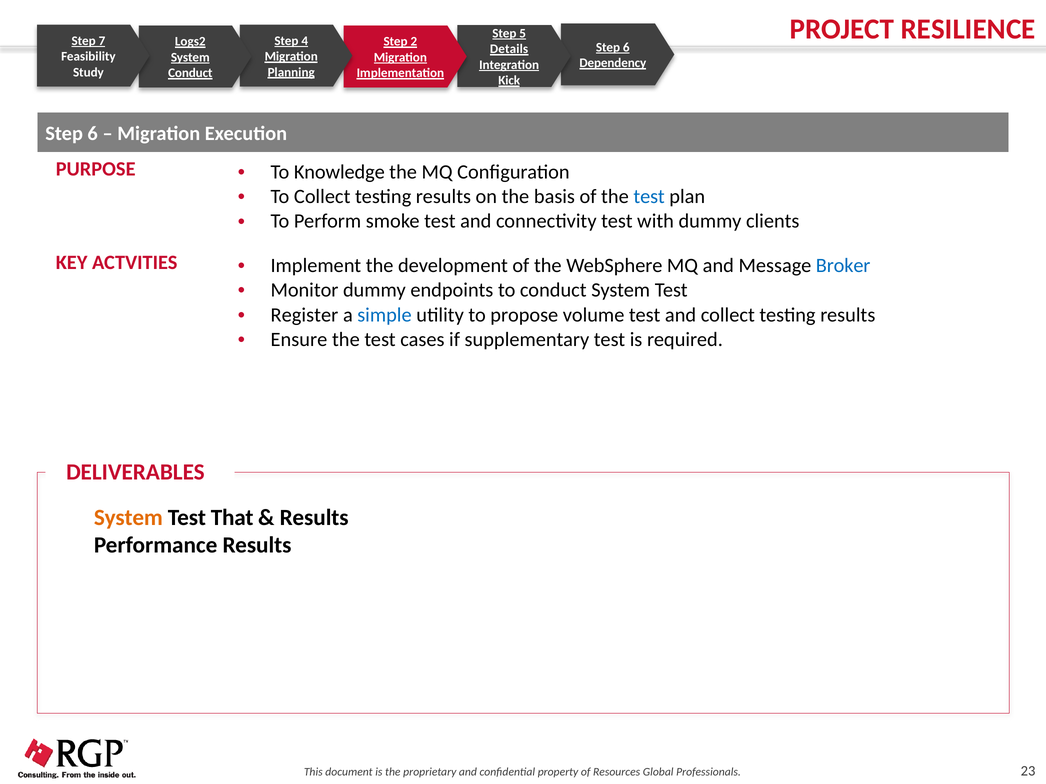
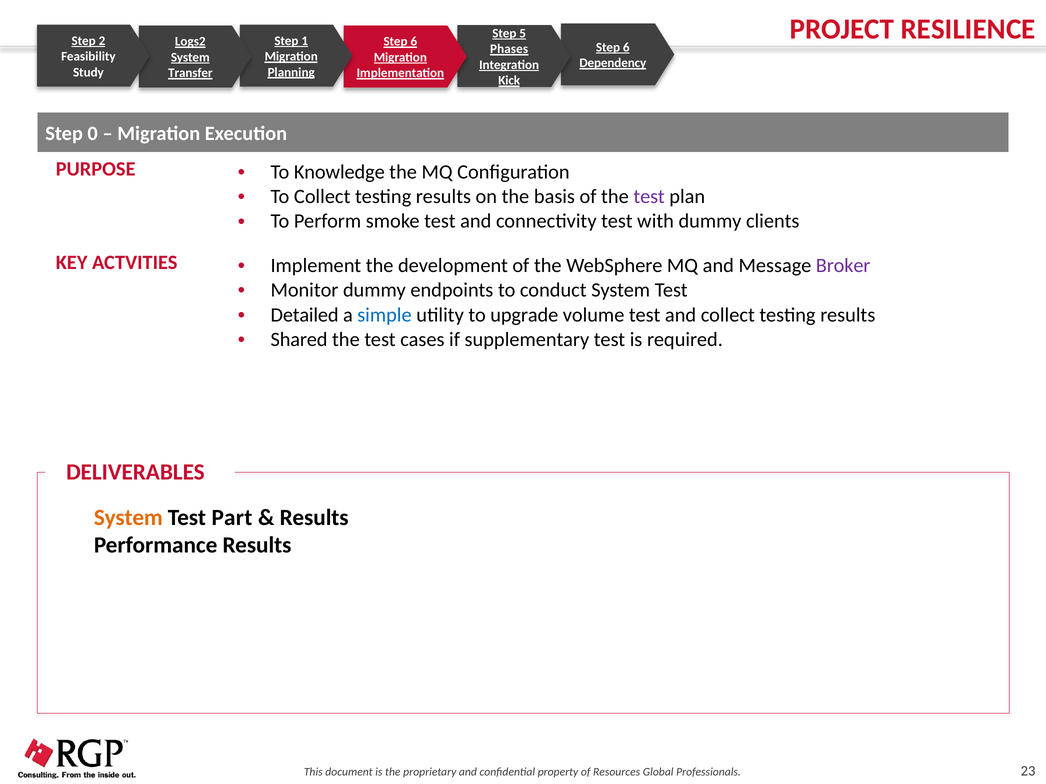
7: 7 -> 2
4: 4 -> 1
2 at (414, 42): 2 -> 6
Details: Details -> Phases
Conduct at (190, 73): Conduct -> Transfer
6 at (93, 133): 6 -> 0
test at (649, 197) colour: blue -> purple
Broker colour: blue -> purple
Register: Register -> Detailed
propose: propose -> upgrade
Ensure: Ensure -> Shared
That: That -> Part
